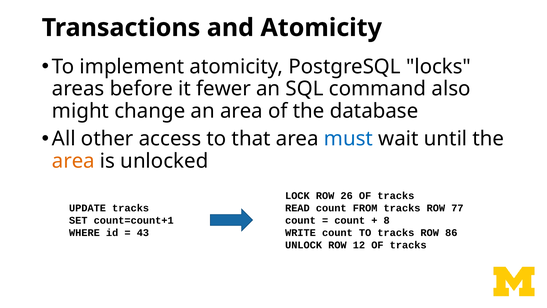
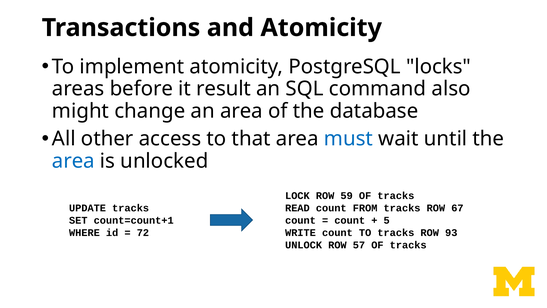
fewer: fewer -> result
area at (73, 161) colour: orange -> blue
26: 26 -> 59
77: 77 -> 67
8: 8 -> 5
86: 86 -> 93
43: 43 -> 72
12: 12 -> 57
